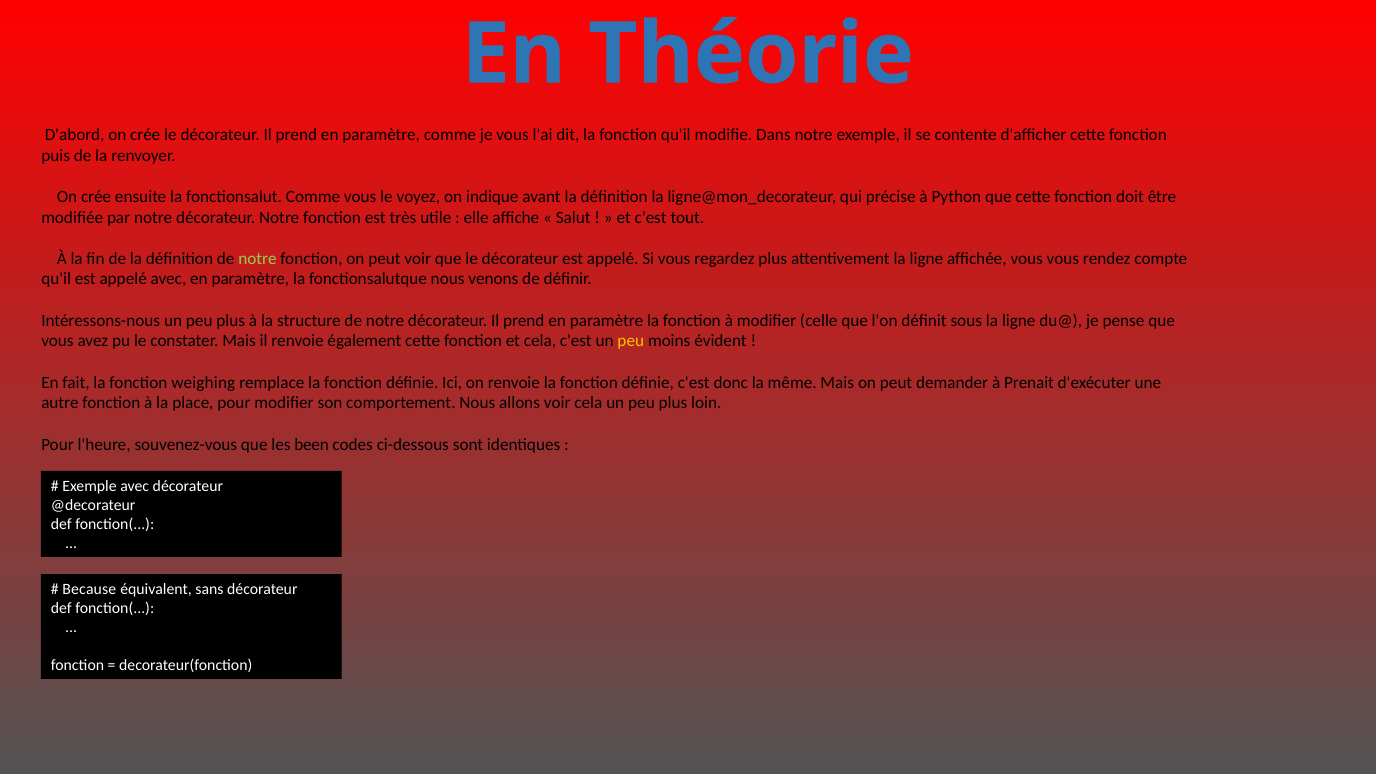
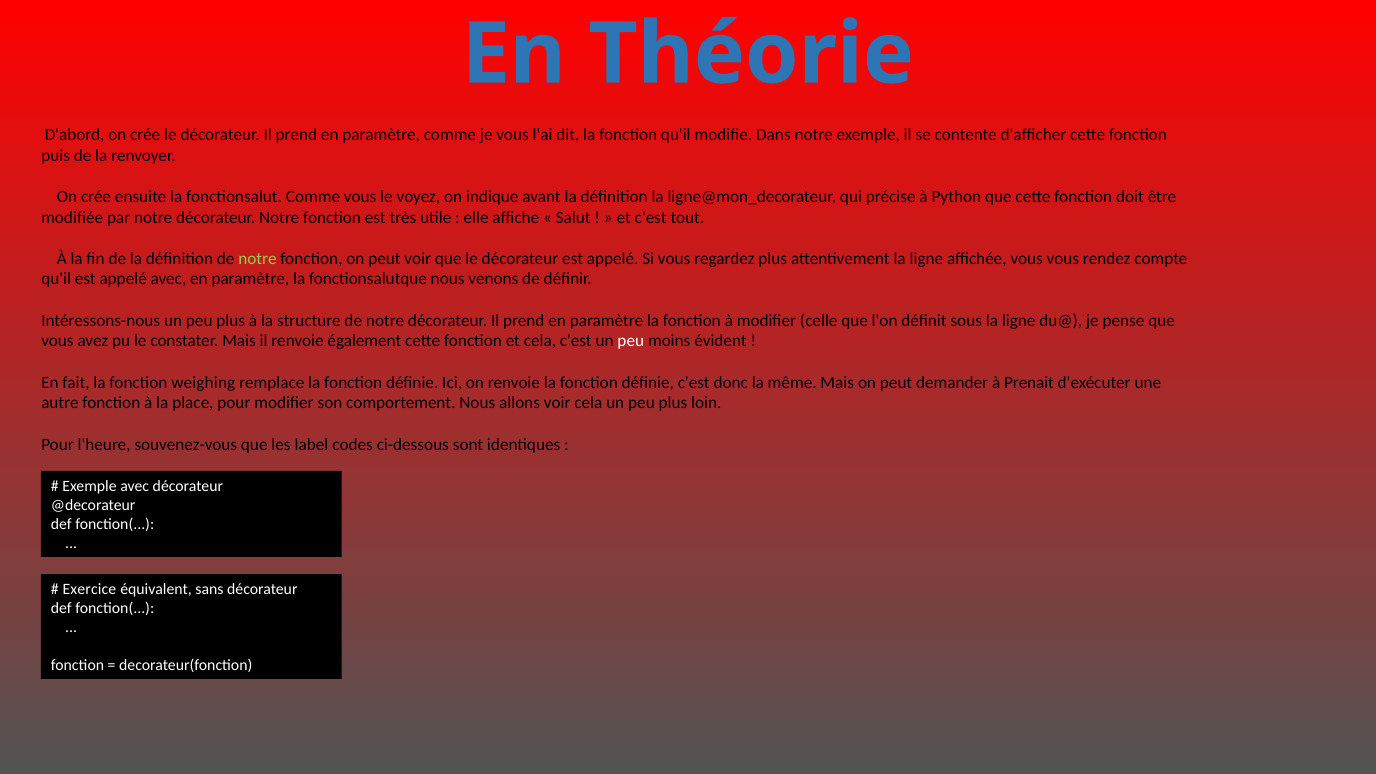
peu at (631, 341) colour: yellow -> white
been: been -> label
Because: Because -> Exercice
